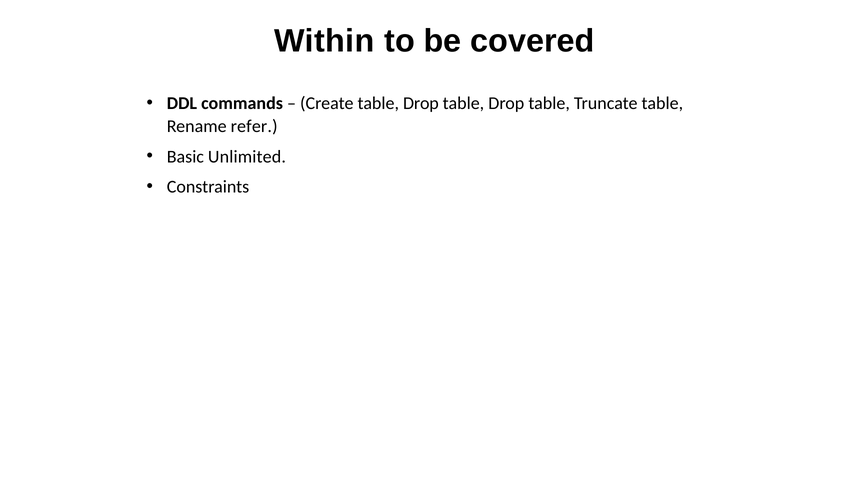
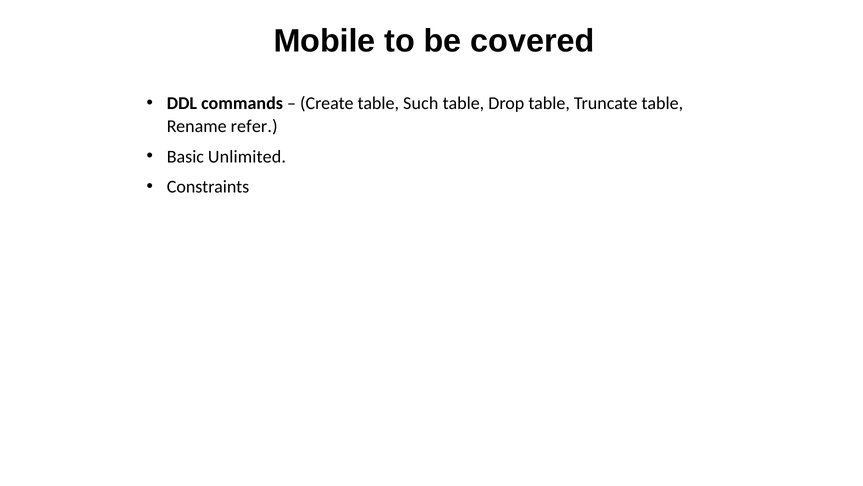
Within: Within -> Mobile
Create table Drop: Drop -> Such
